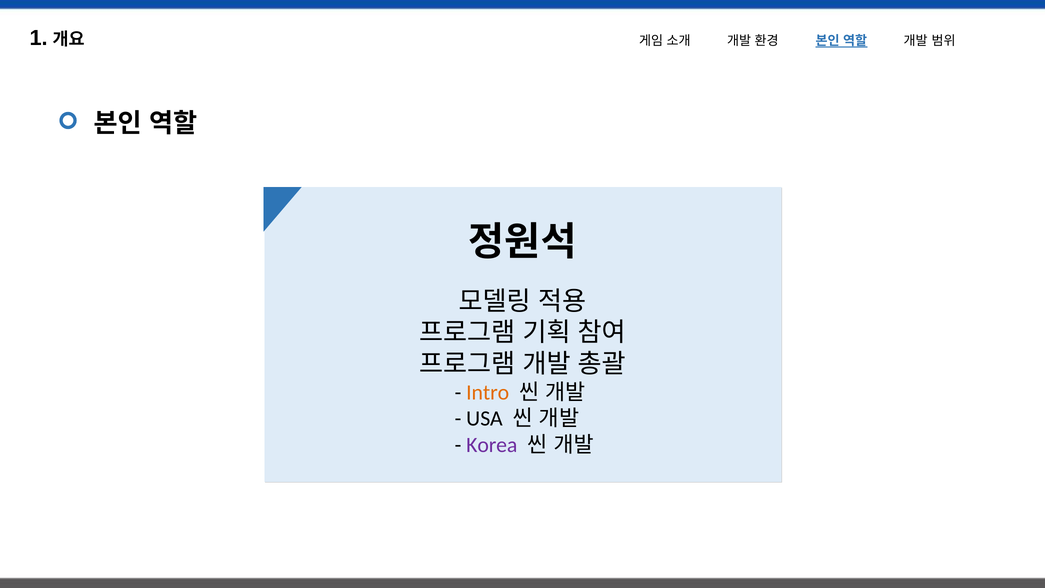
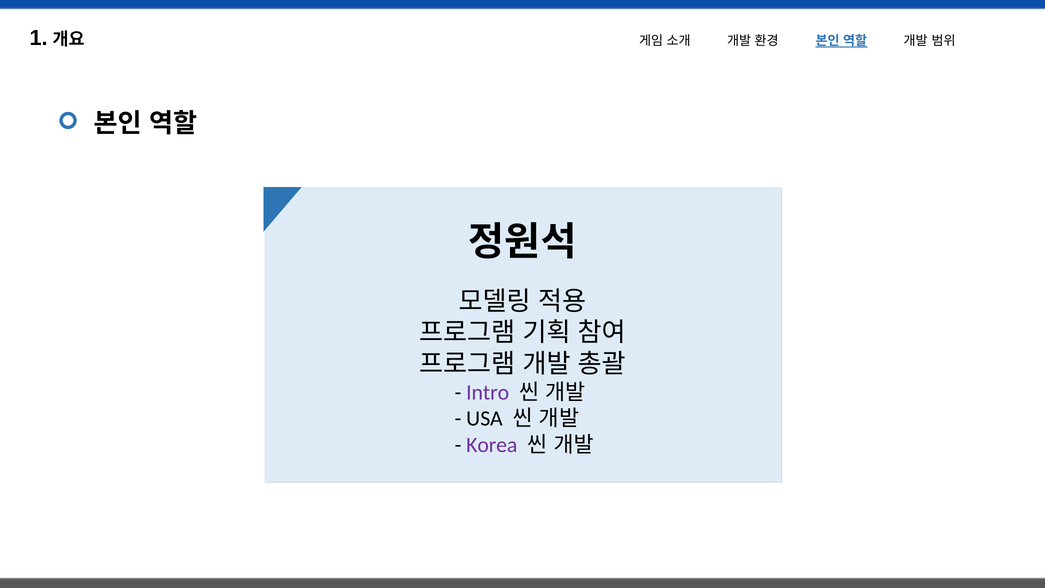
Intro colour: orange -> purple
